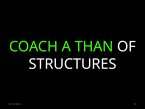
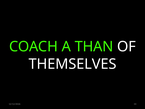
STRUCTURES: STRUCTURES -> THEMSELVES
